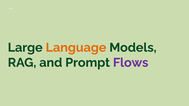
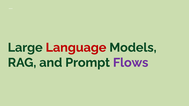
Language colour: orange -> red
